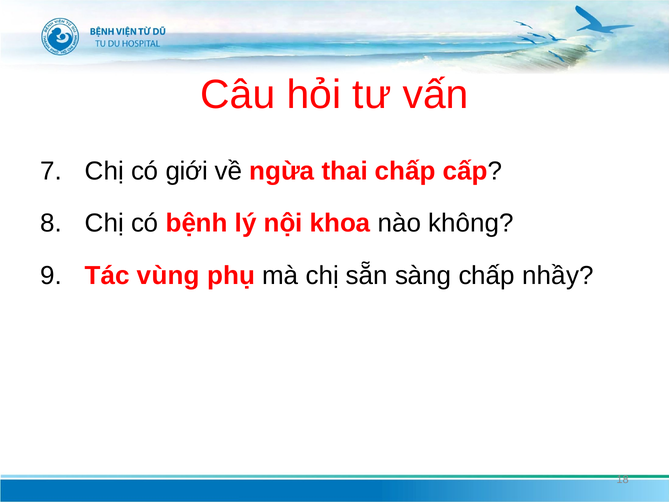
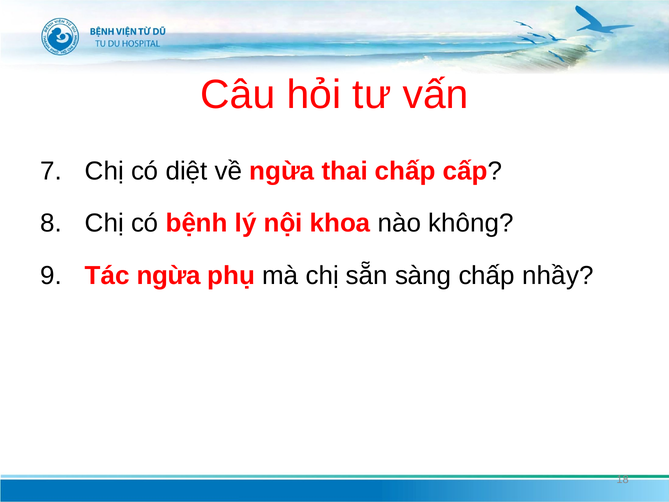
giới: giới -> diệt
Tác vùng: vùng -> ngừa
